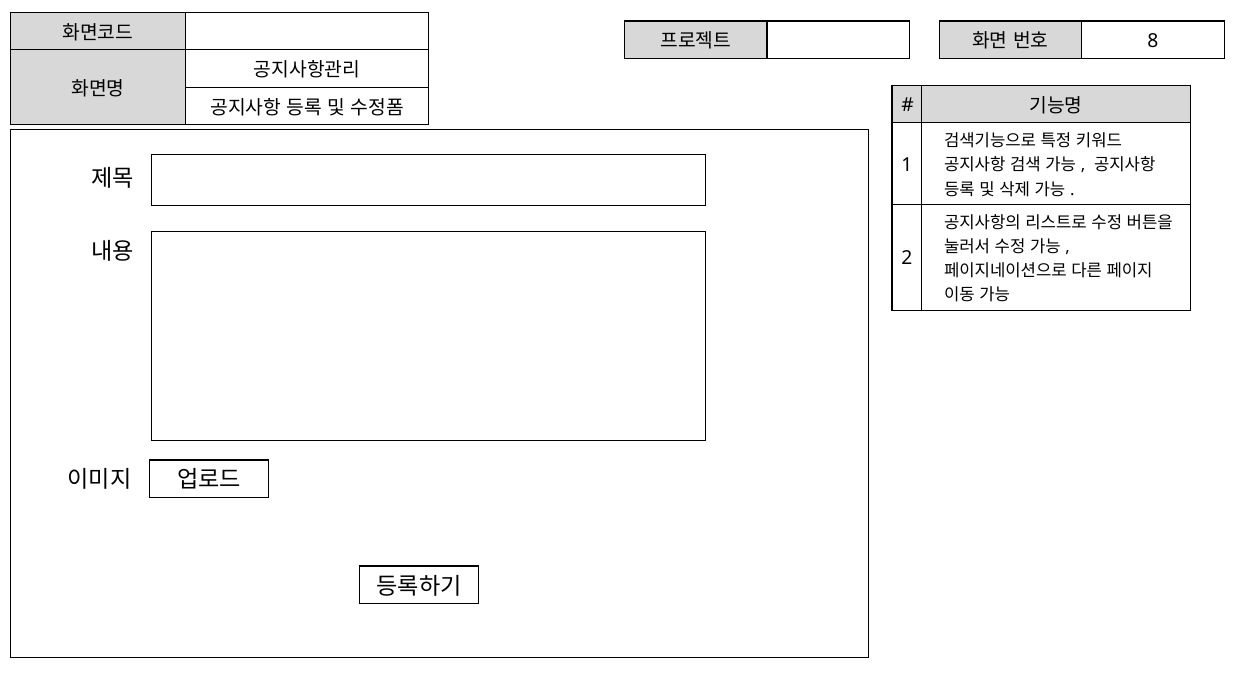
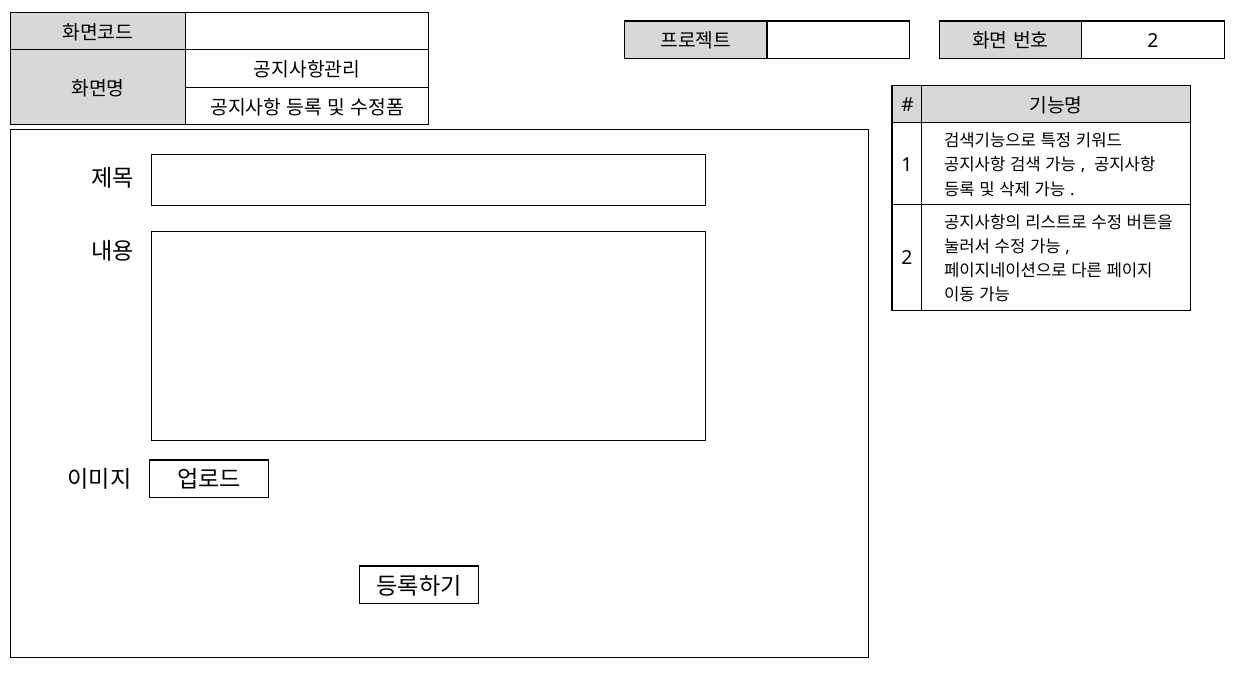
8 at (1153, 41): 8 -> 2
